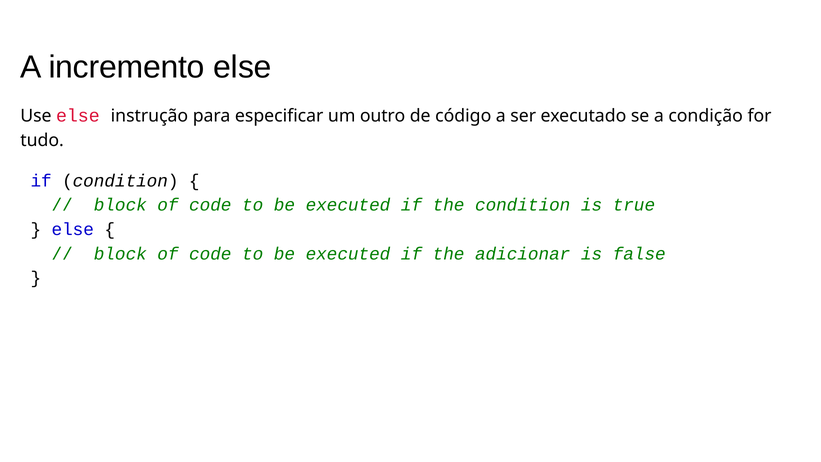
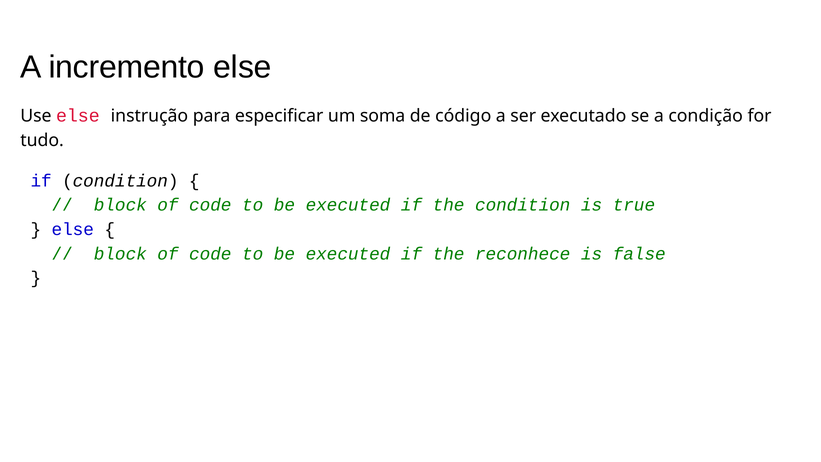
outro: outro -> soma
adicionar: adicionar -> reconhece
